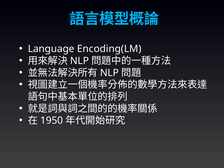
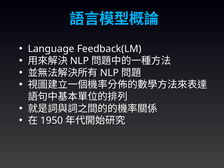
Encoding(LM: Encoding(LM -> Feedback(LM
